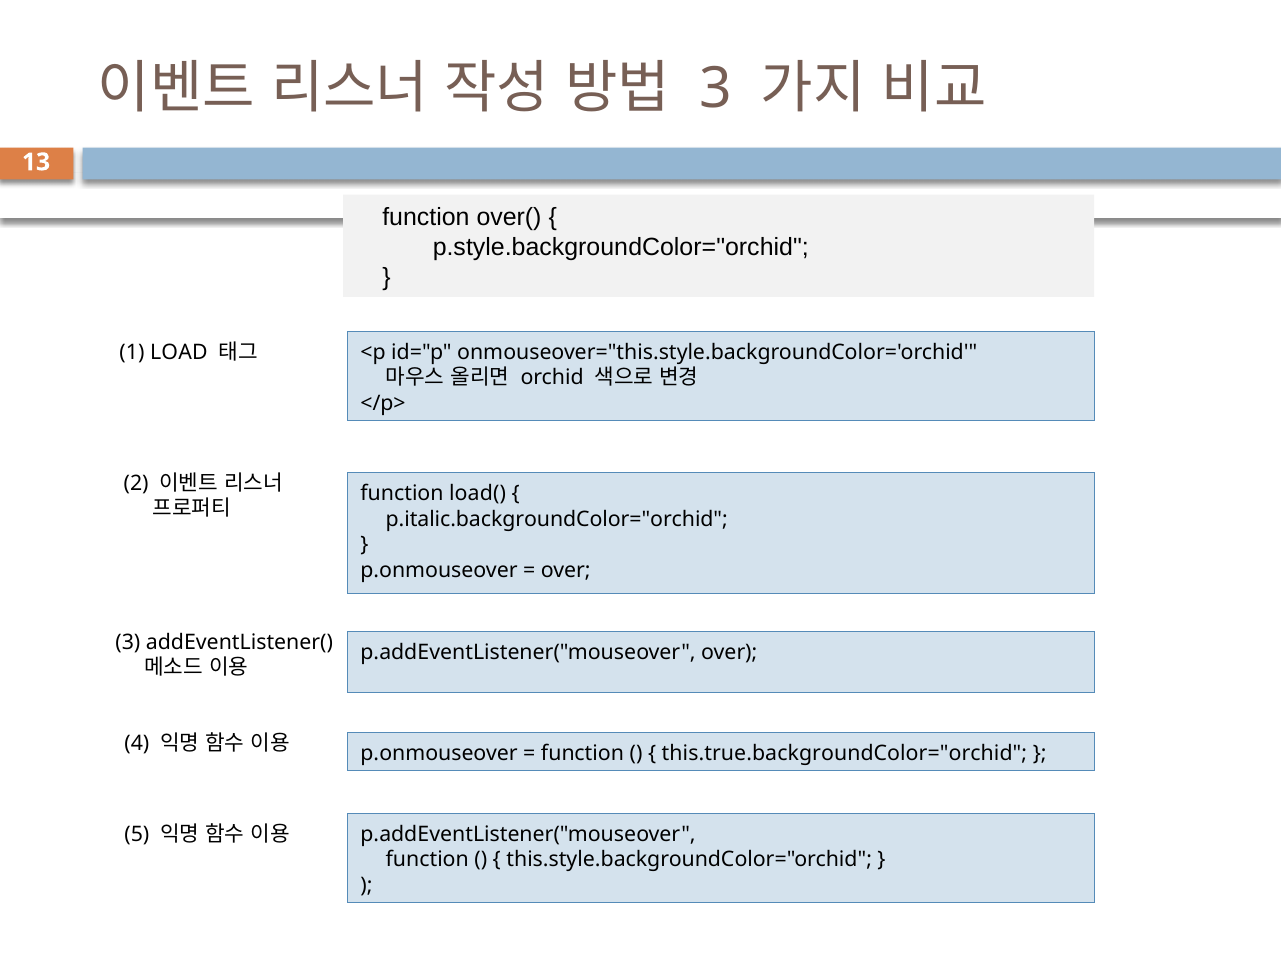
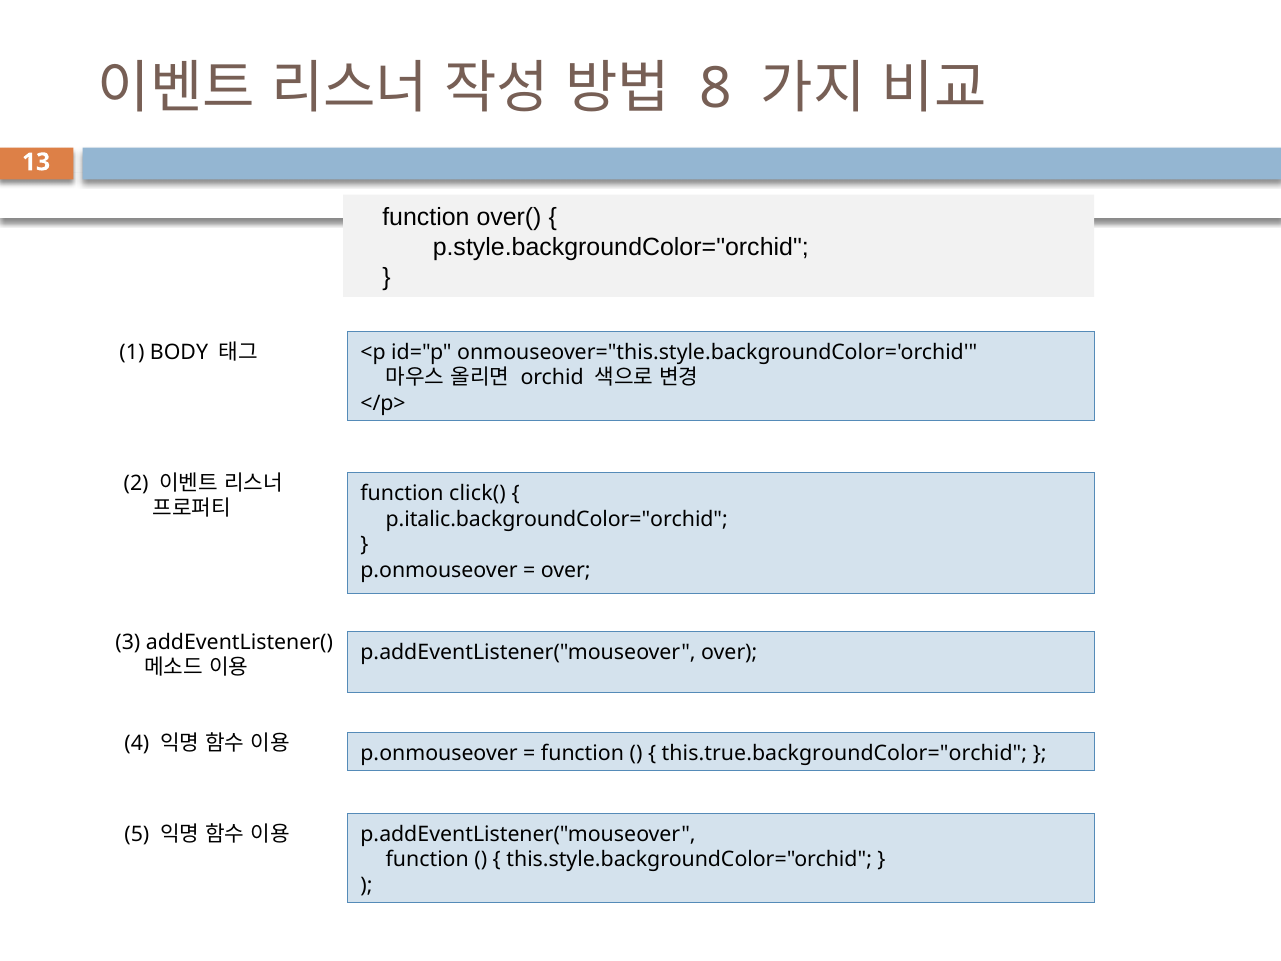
3 at (716, 89): 3 -> 8
LOAD: LOAD -> BODY
load(: load( -> click(
